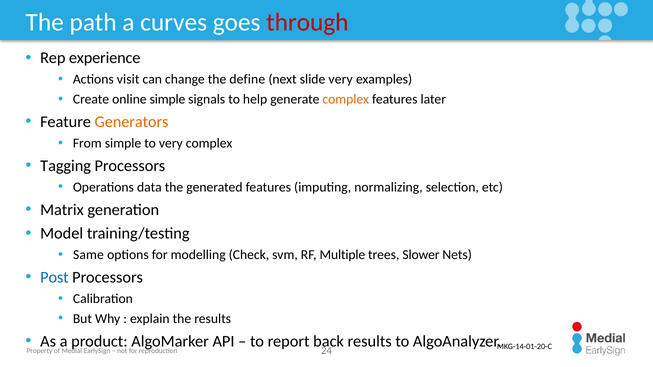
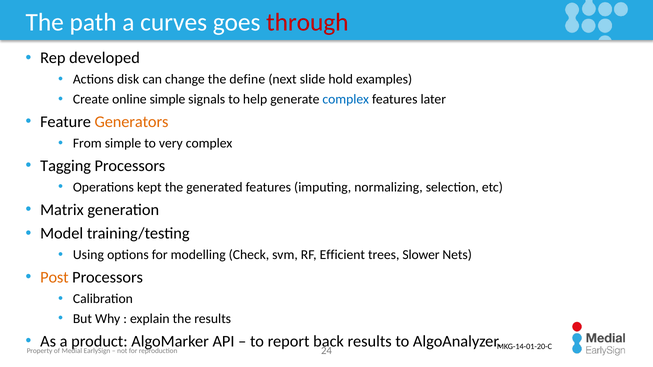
experience: experience -> developed
visit: visit -> disk
slide very: very -> hold
complex at (346, 100) colour: orange -> blue
data: data -> kept
Same: Same -> Using
Multiple: Multiple -> Efficient
Post colour: blue -> orange
